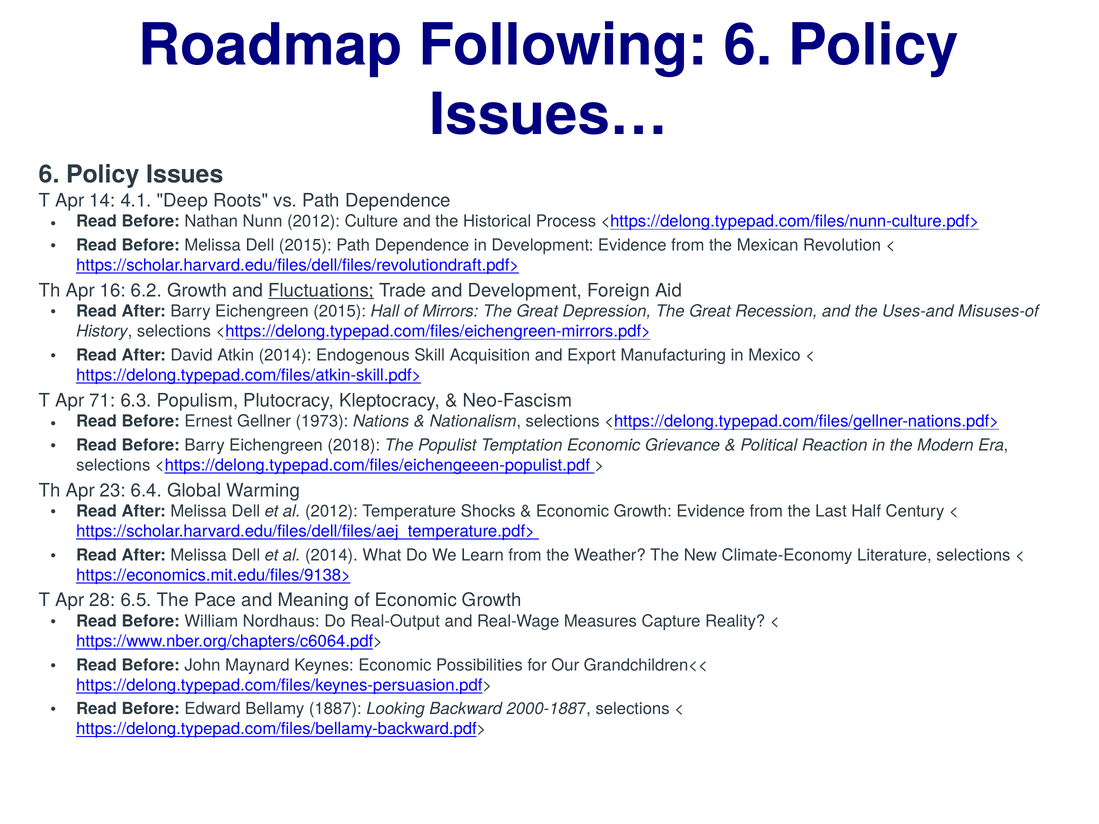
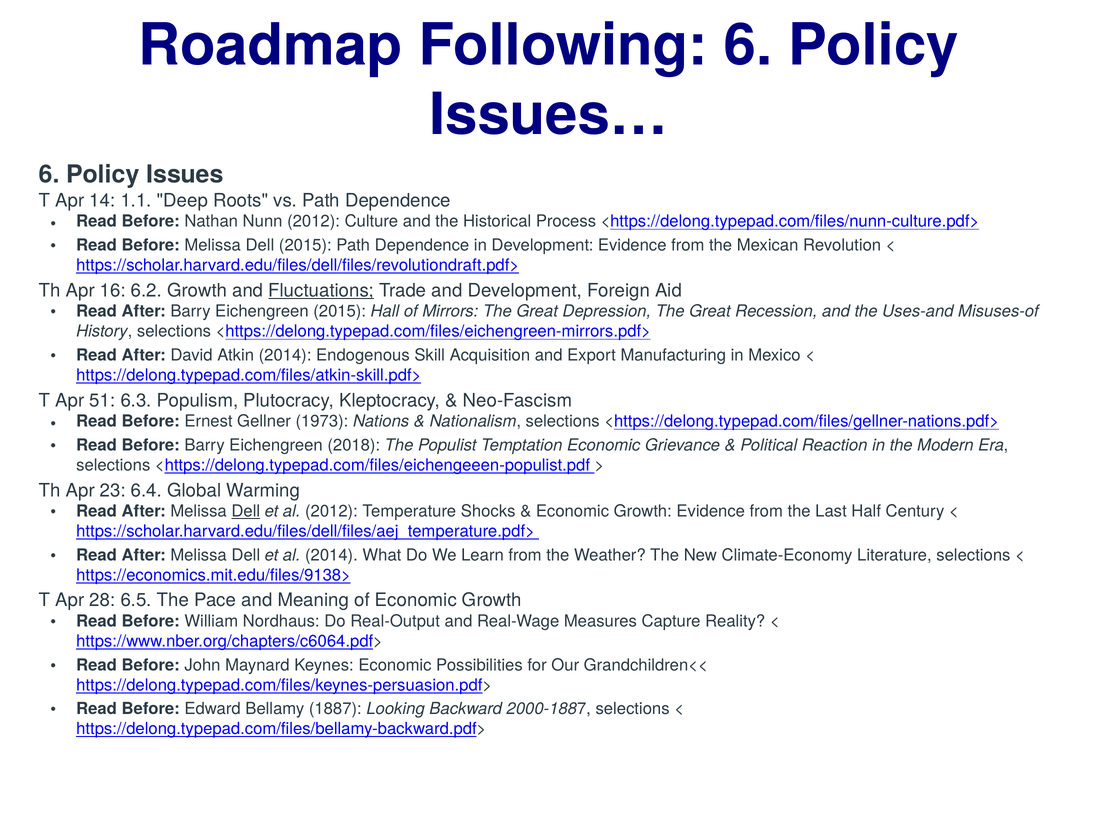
4.1: 4.1 -> 1.1
71: 71 -> 51
Dell at (246, 512) underline: none -> present
